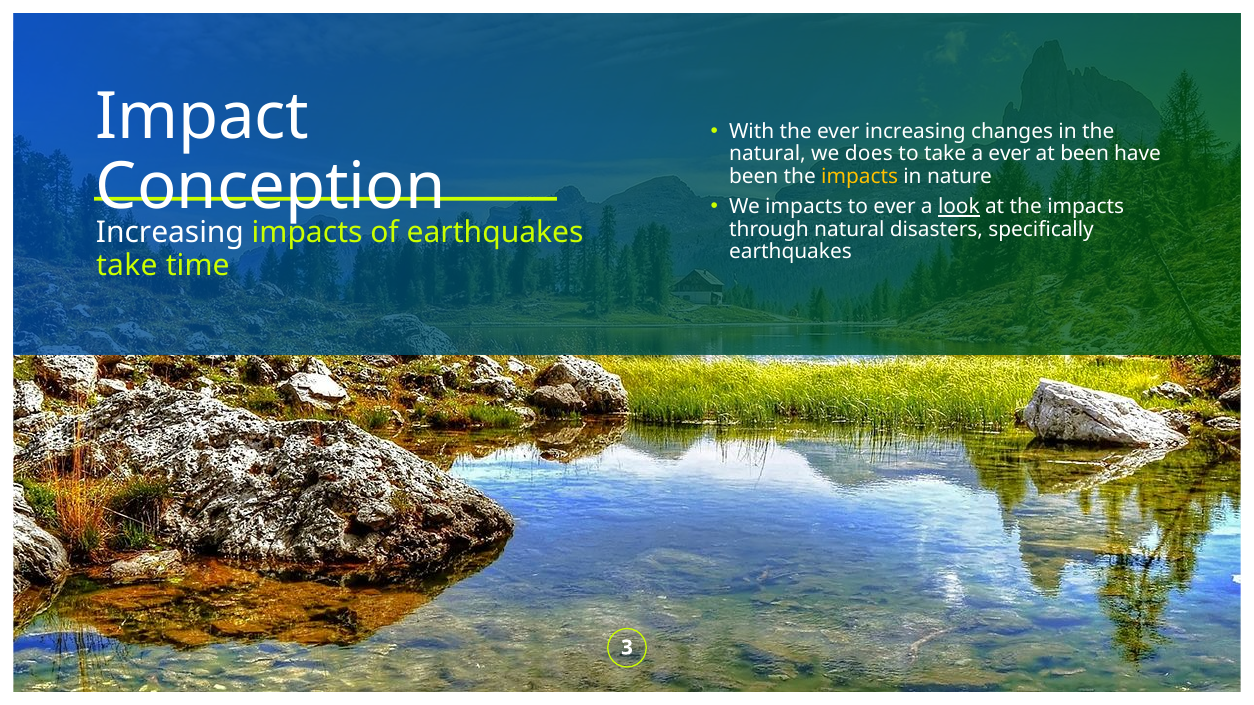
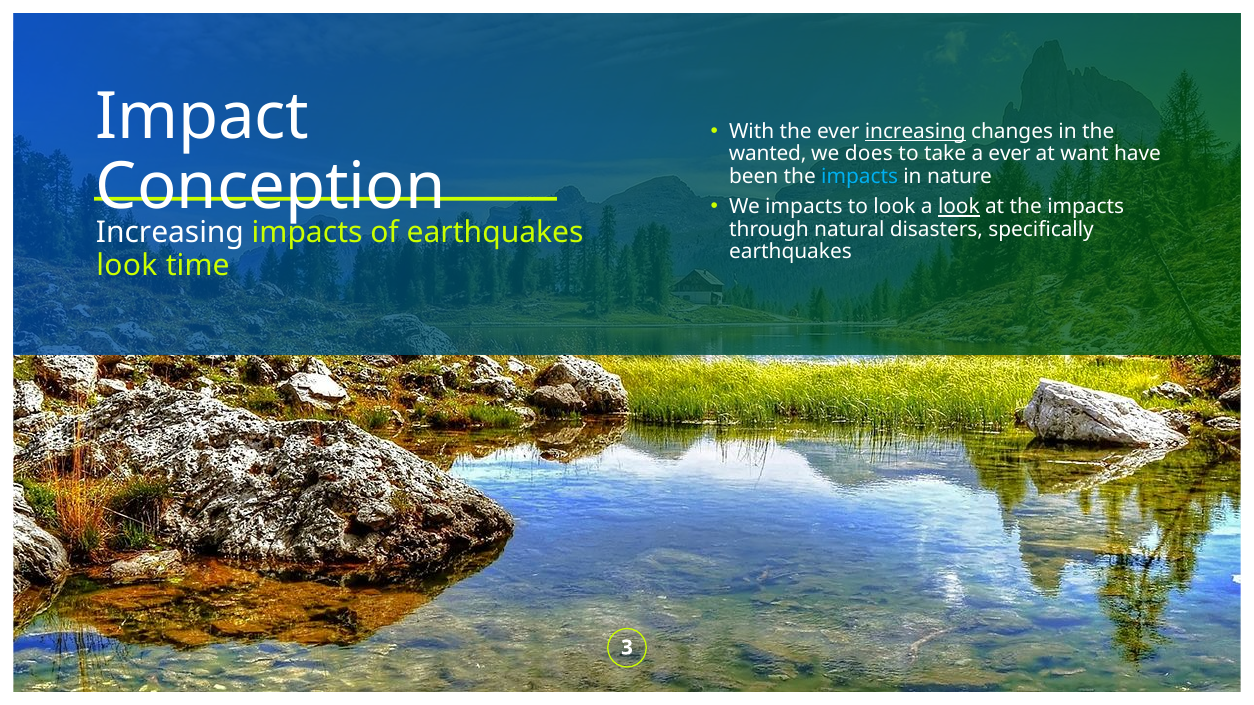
increasing at (915, 132) underline: none -> present
natural at (767, 154): natural -> wanted
at been: been -> want
impacts at (860, 177) colour: yellow -> light blue
to ever: ever -> look
take at (127, 265): take -> look
